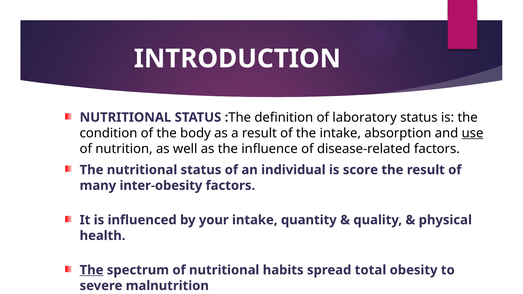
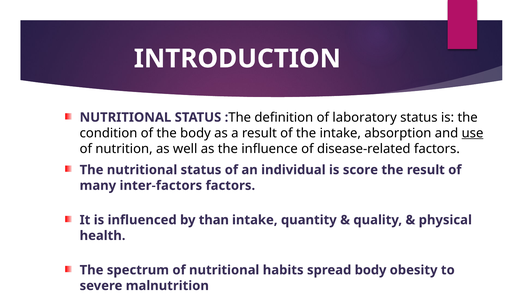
inter-obesity: inter-obesity -> inter-factors
your: your -> than
The at (92, 270) underline: present -> none
spread total: total -> body
